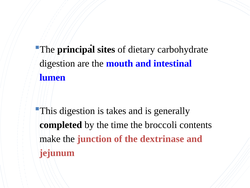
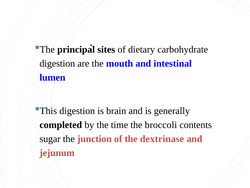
takes: takes -> brain
make: make -> sugar
